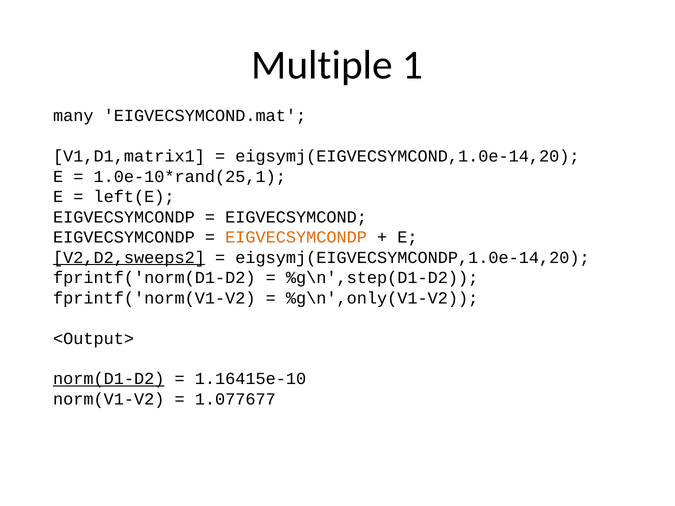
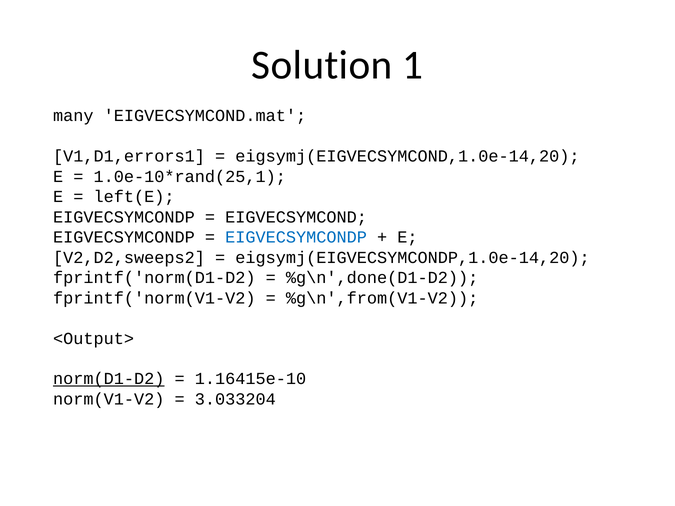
Multiple: Multiple -> Solution
V1,D1,matrix1: V1,D1,matrix1 -> V1,D1,errors1
EIGVECSYMCONDP at (296, 237) colour: orange -> blue
V2,D2,sweeps2 underline: present -> none
%g\n',step(D1-D2: %g\n',step(D1-D2 -> %g\n',done(D1-D2
%g\n',only(V1-V2: %g\n',only(V1-V2 -> %g\n',from(V1-V2
1.077677: 1.077677 -> 3.033204
